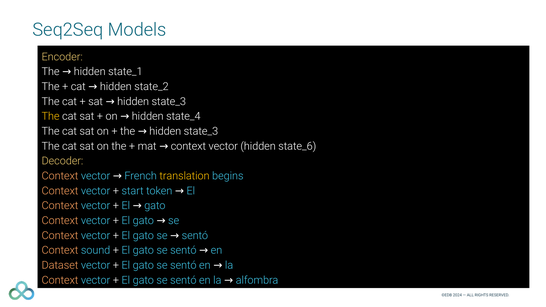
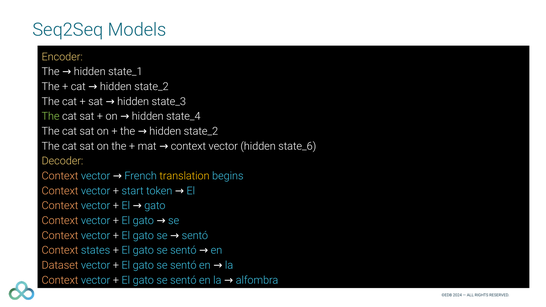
The at (51, 116) colour: yellow -> light green
the hidden state_3: state_3 -> state_2
sound: sound -> states
